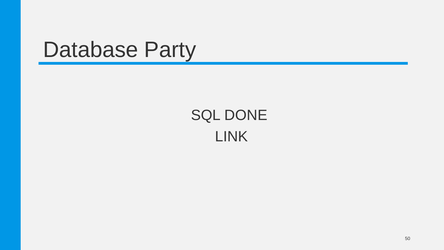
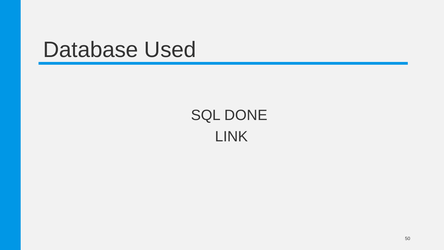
Party: Party -> Used
